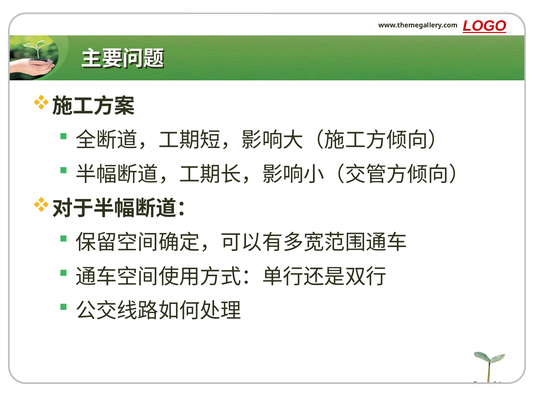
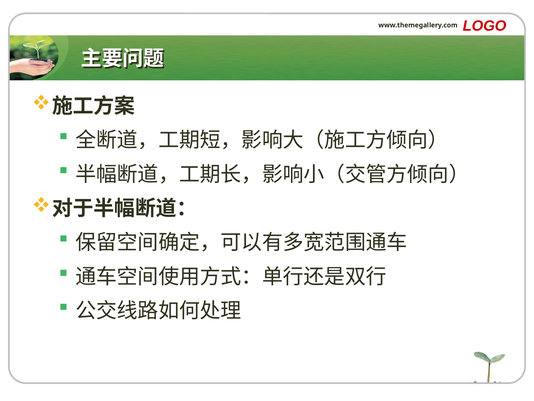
LOGO underline: present -> none
